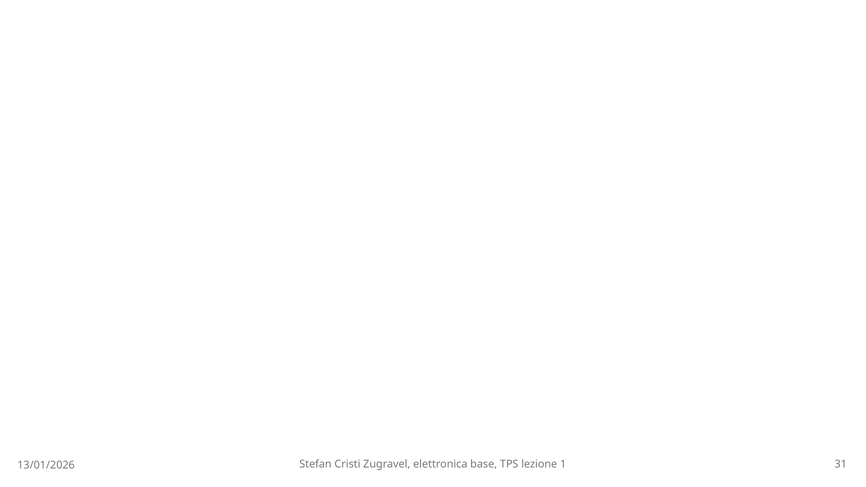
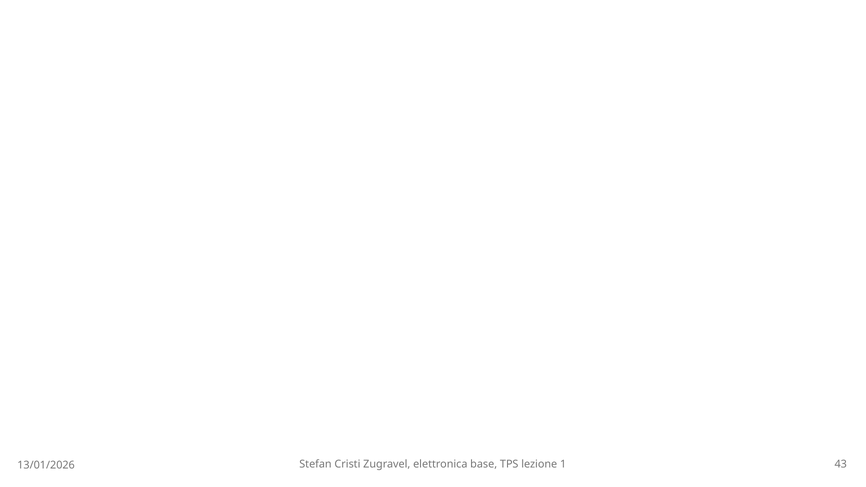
31: 31 -> 43
